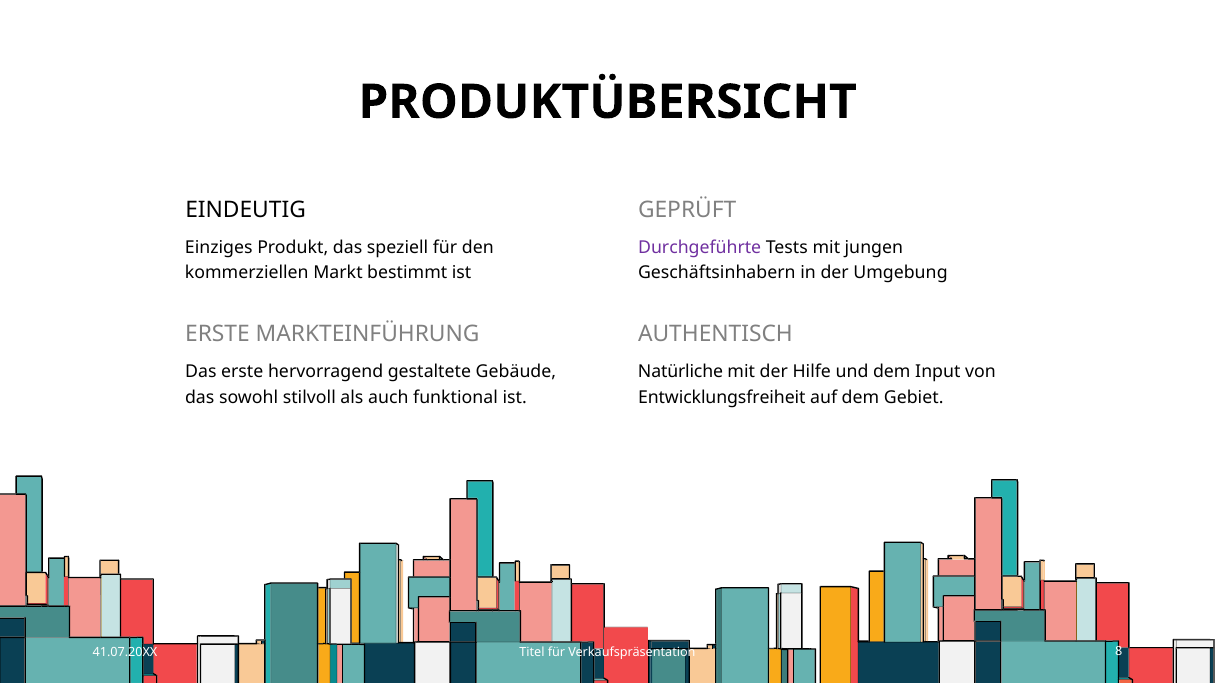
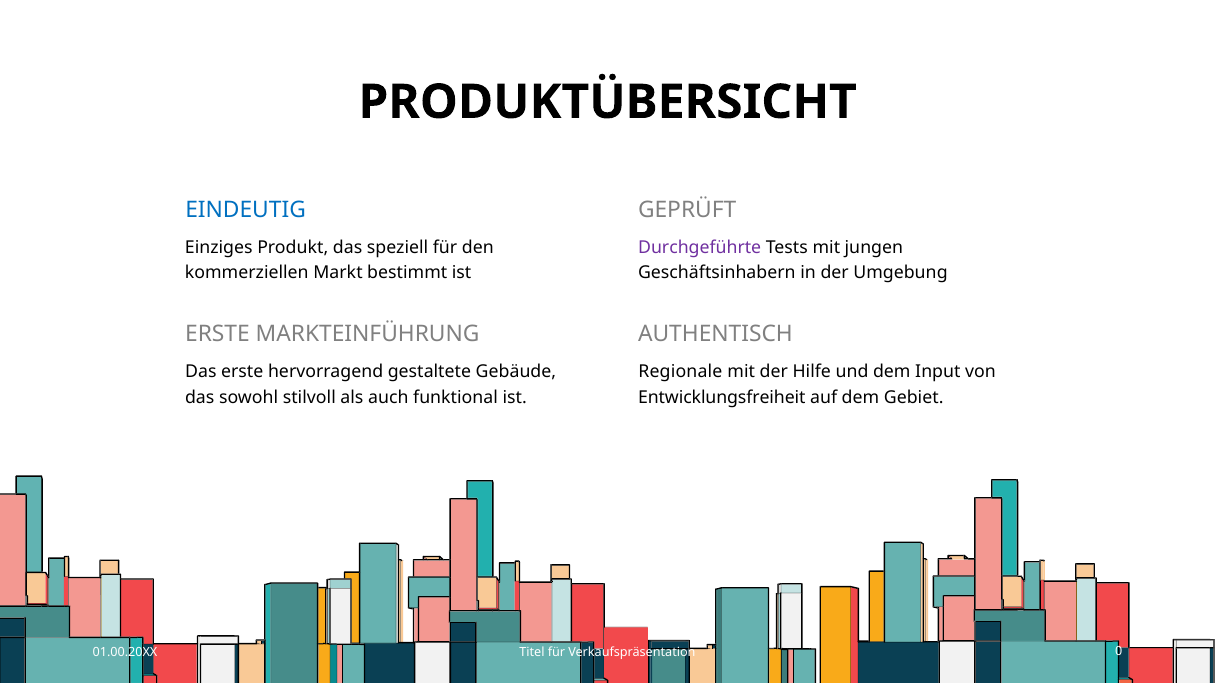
EINDEUTIG colour: black -> blue
Natürliche: Natürliche -> Regionale
41.07.20XX: 41.07.20XX -> 01.00.20XX
8: 8 -> 0
